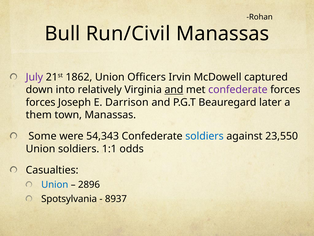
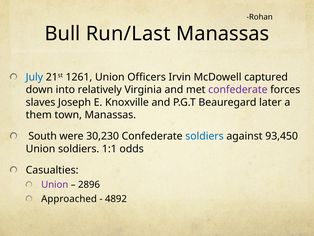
Run/Civil: Run/Civil -> Run/Last
July colour: purple -> blue
1862: 1862 -> 1261
and at (174, 90) underline: present -> none
forces at (41, 102): forces -> slaves
Darrison: Darrison -> Knoxville
Some: Some -> South
54,343: 54,343 -> 30,230
23,550: 23,550 -> 93,450
Union at (55, 184) colour: blue -> purple
Spotsylvania: Spotsylvania -> Approached
8937: 8937 -> 4892
